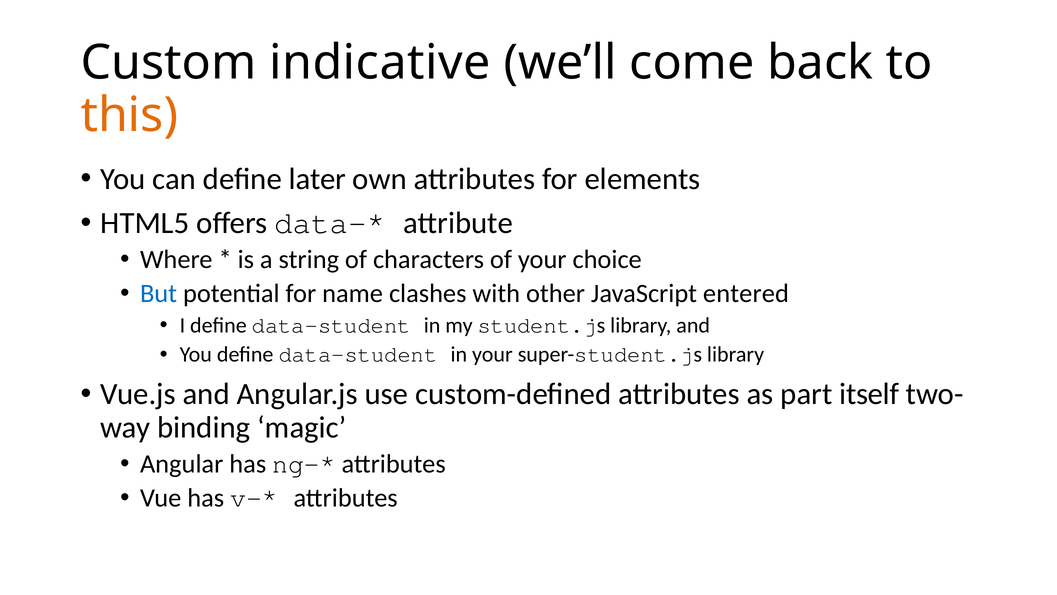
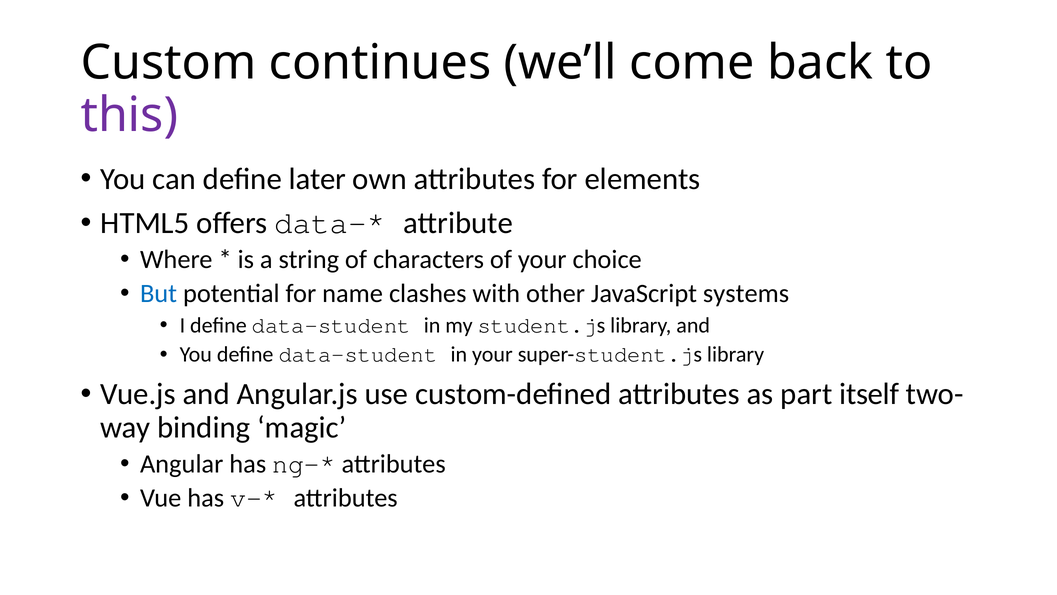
indicative: indicative -> continues
this colour: orange -> purple
entered: entered -> systems
